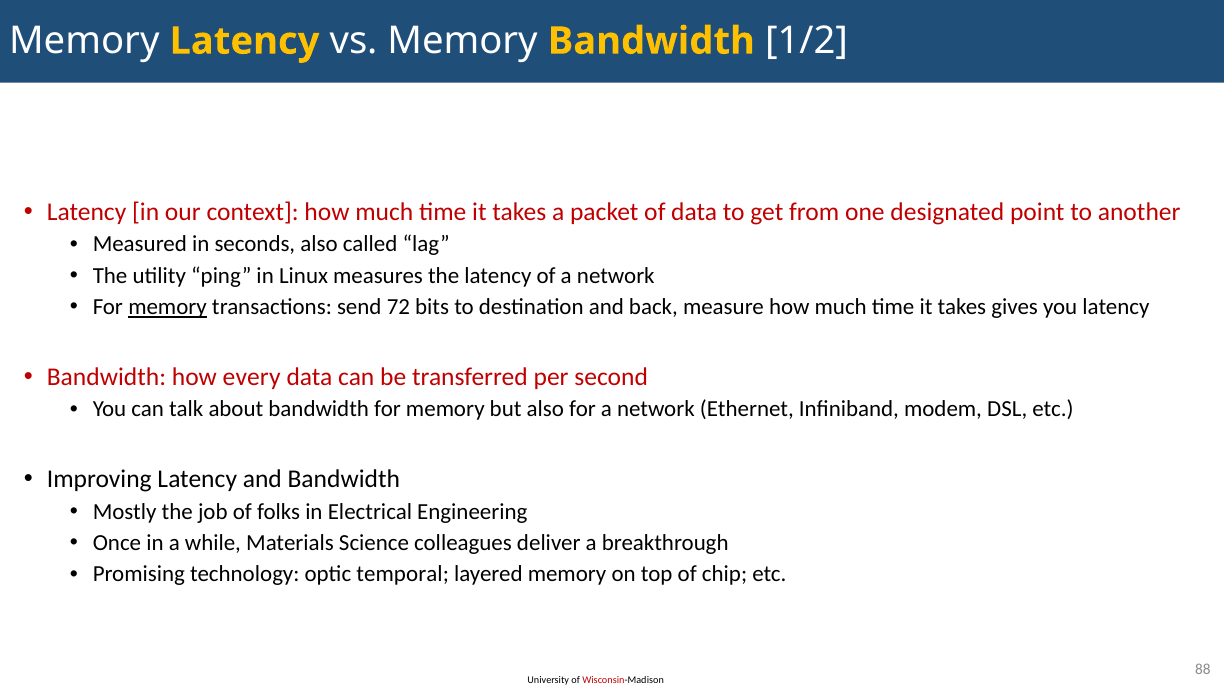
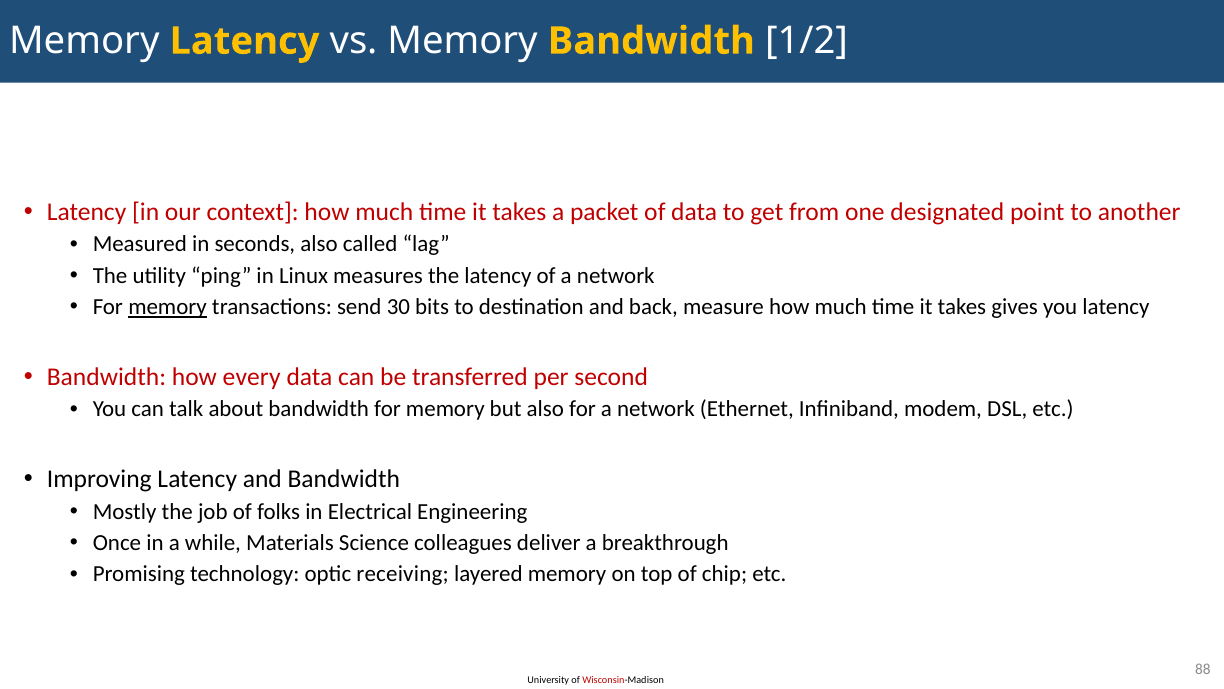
72: 72 -> 30
temporal: temporal -> receiving
